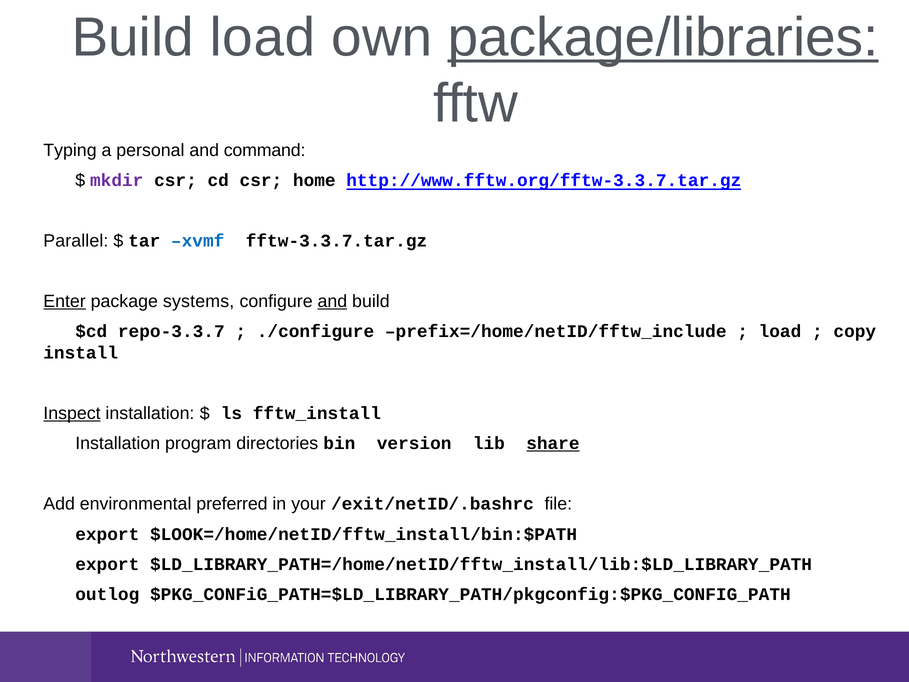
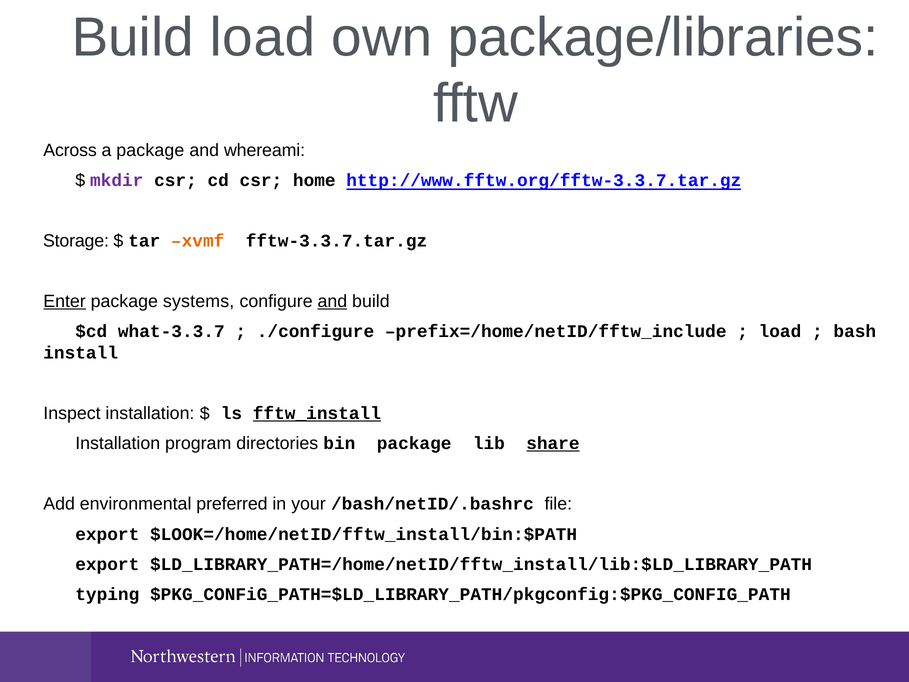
package/libraries underline: present -> none
Typing: Typing -> Across
a personal: personal -> package
command: command -> whereami
Parallel: Parallel -> Storage
xvmf colour: blue -> orange
repo-3.3.7: repo-3.3.7 -> what-3.3.7
copy: copy -> bash
Inspect underline: present -> none
fftw_install underline: none -> present
bin version: version -> package
/exit/netID/.bashrc: /exit/netID/.bashrc -> /bash/netID/.bashrc
outlog: outlog -> typing
